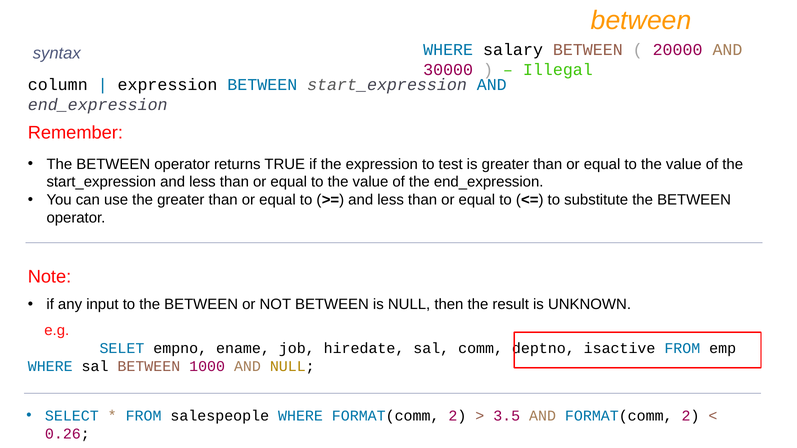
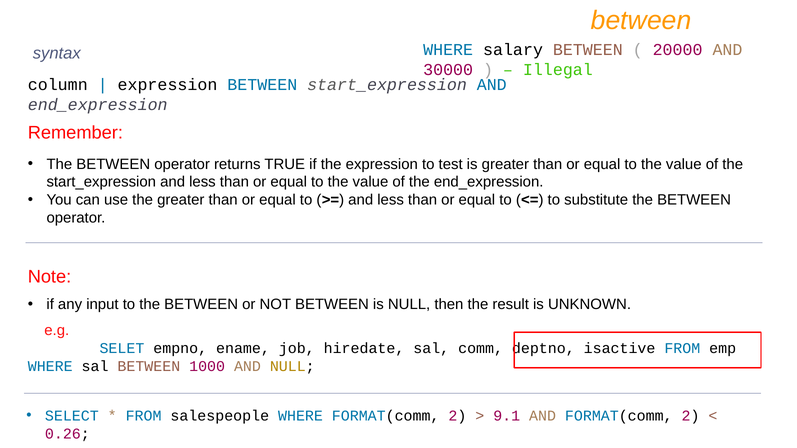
3.5: 3.5 -> 9.1
